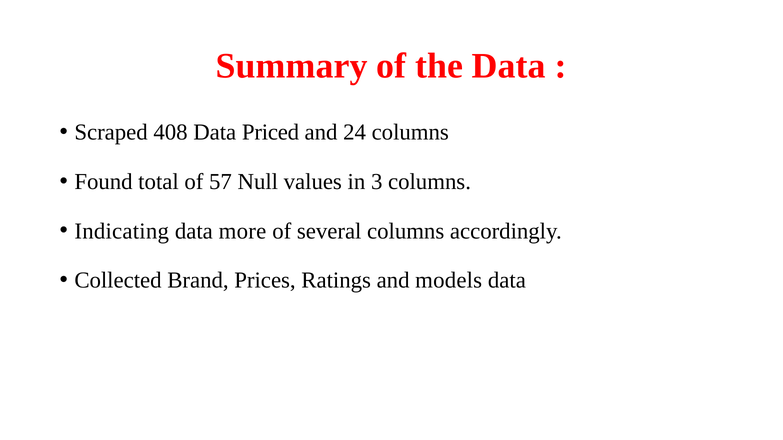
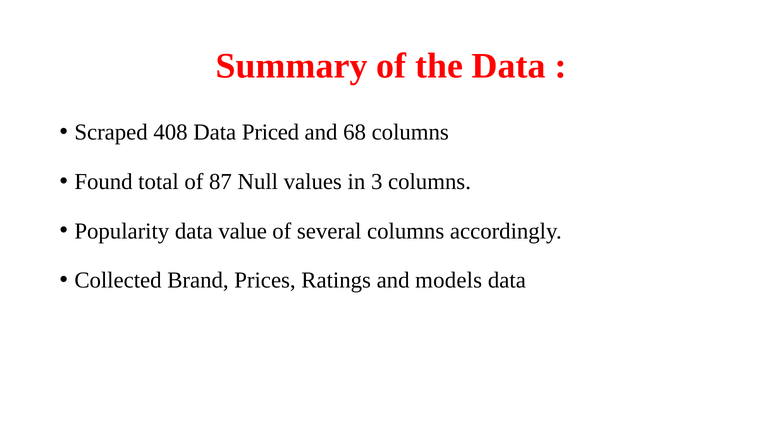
24: 24 -> 68
57: 57 -> 87
Indicating: Indicating -> Popularity
more: more -> value
